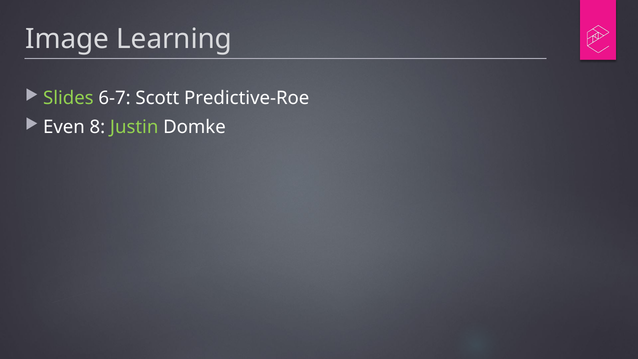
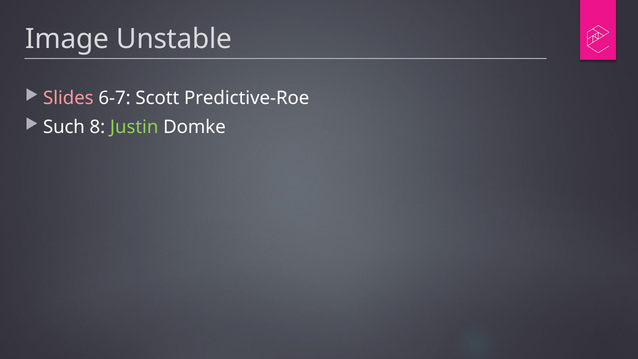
Learning: Learning -> Unstable
Slides colour: light green -> pink
Even: Even -> Such
